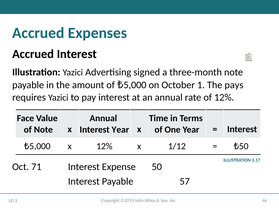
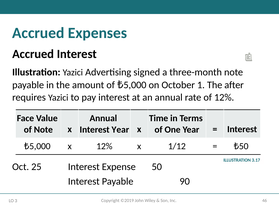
pays: pays -> after
71: 71 -> 25
57: 57 -> 90
